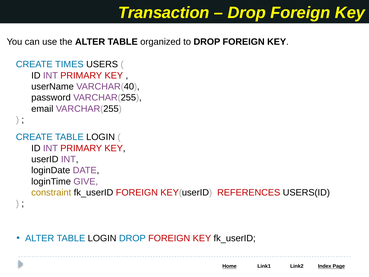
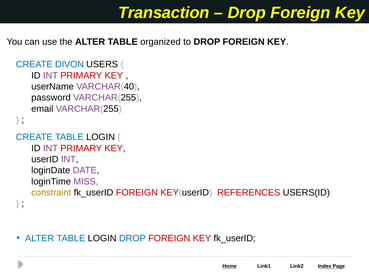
TIMES: TIMES -> DIVON
GIVE: GIVE -> MISS
